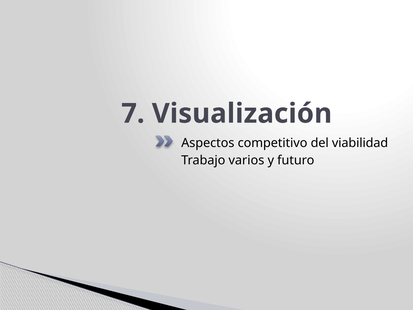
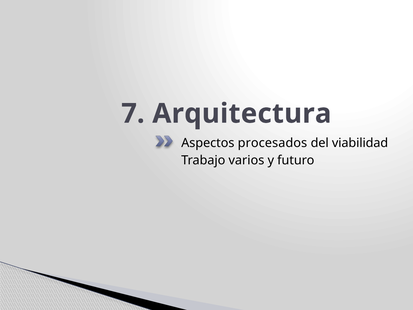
Visualización: Visualización -> Arquitectura
competitivo: competitivo -> procesados
